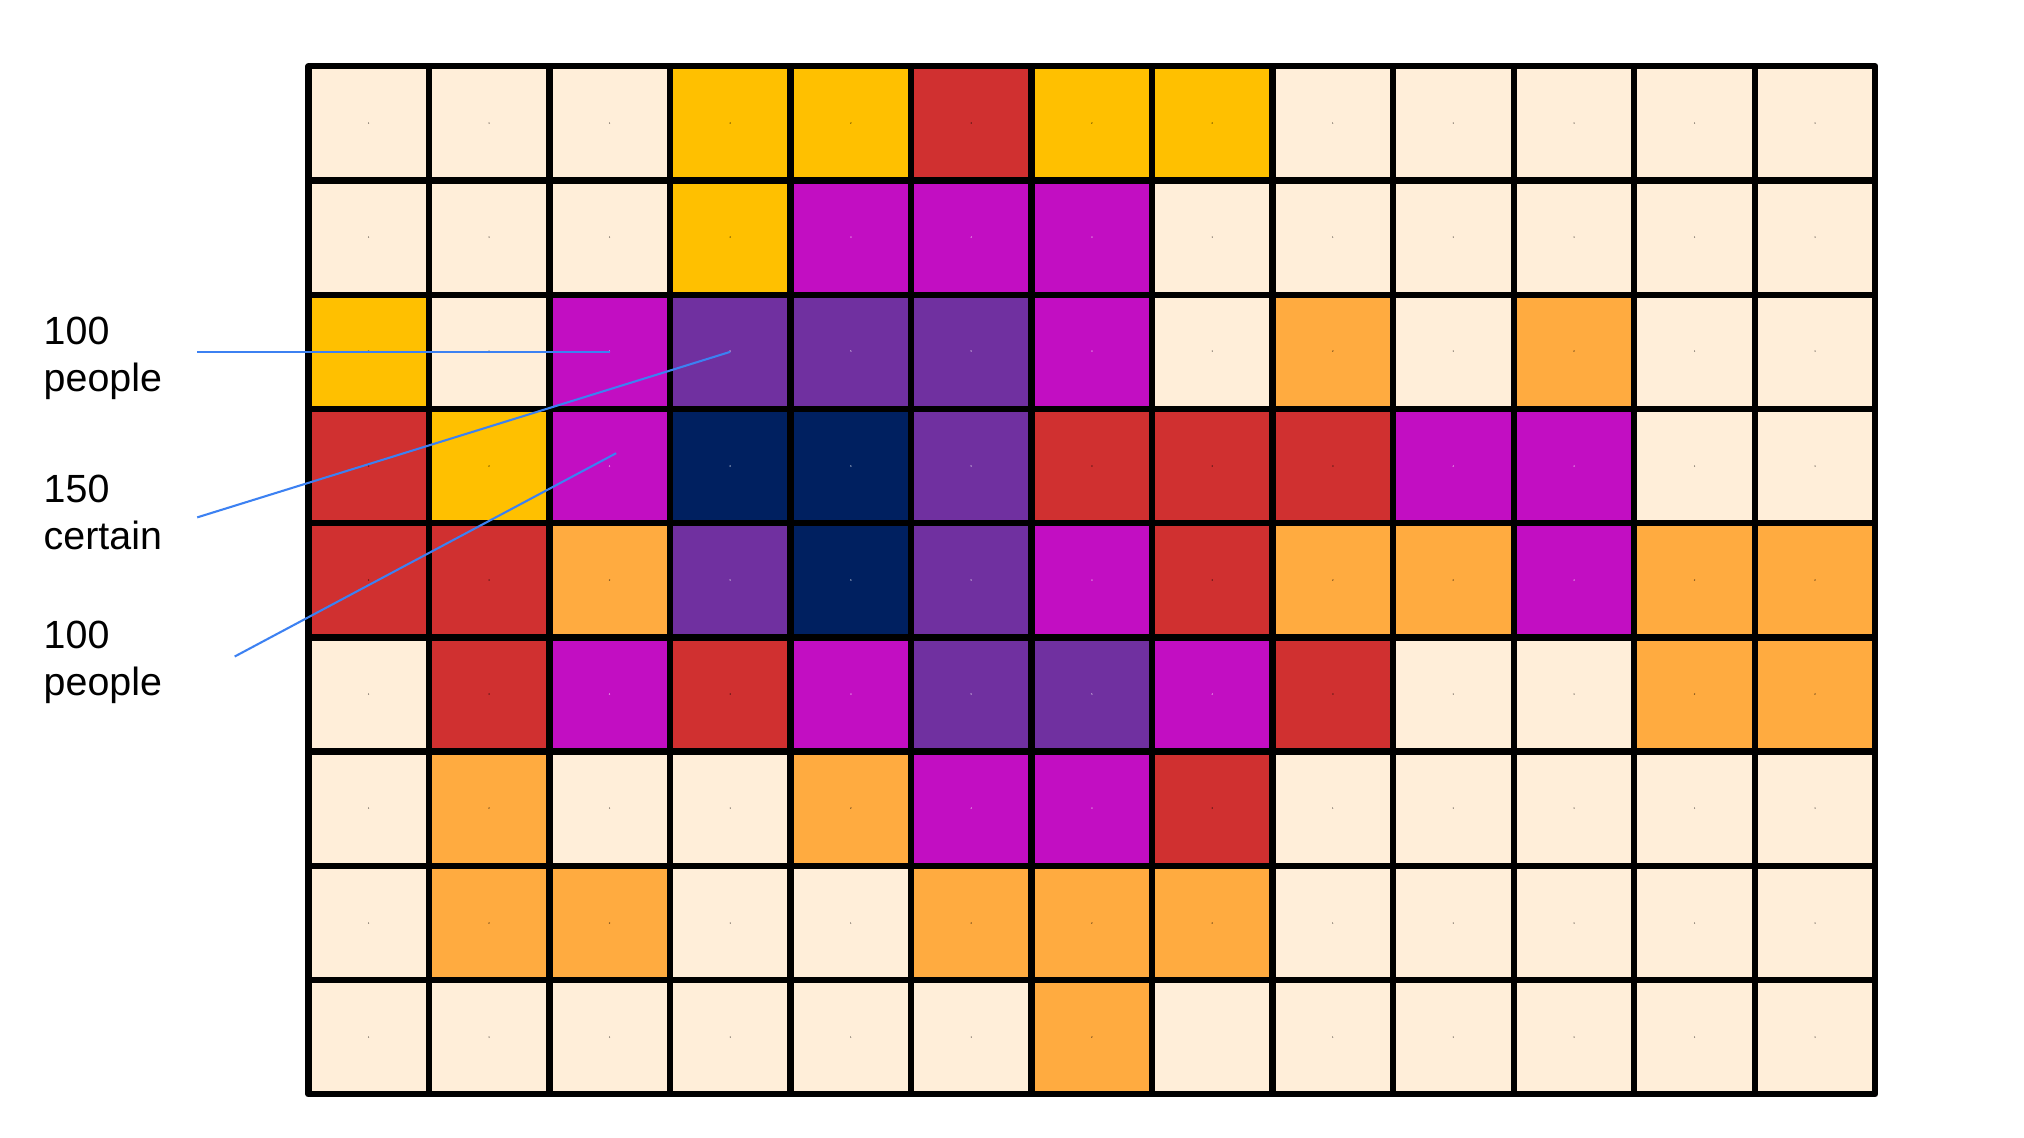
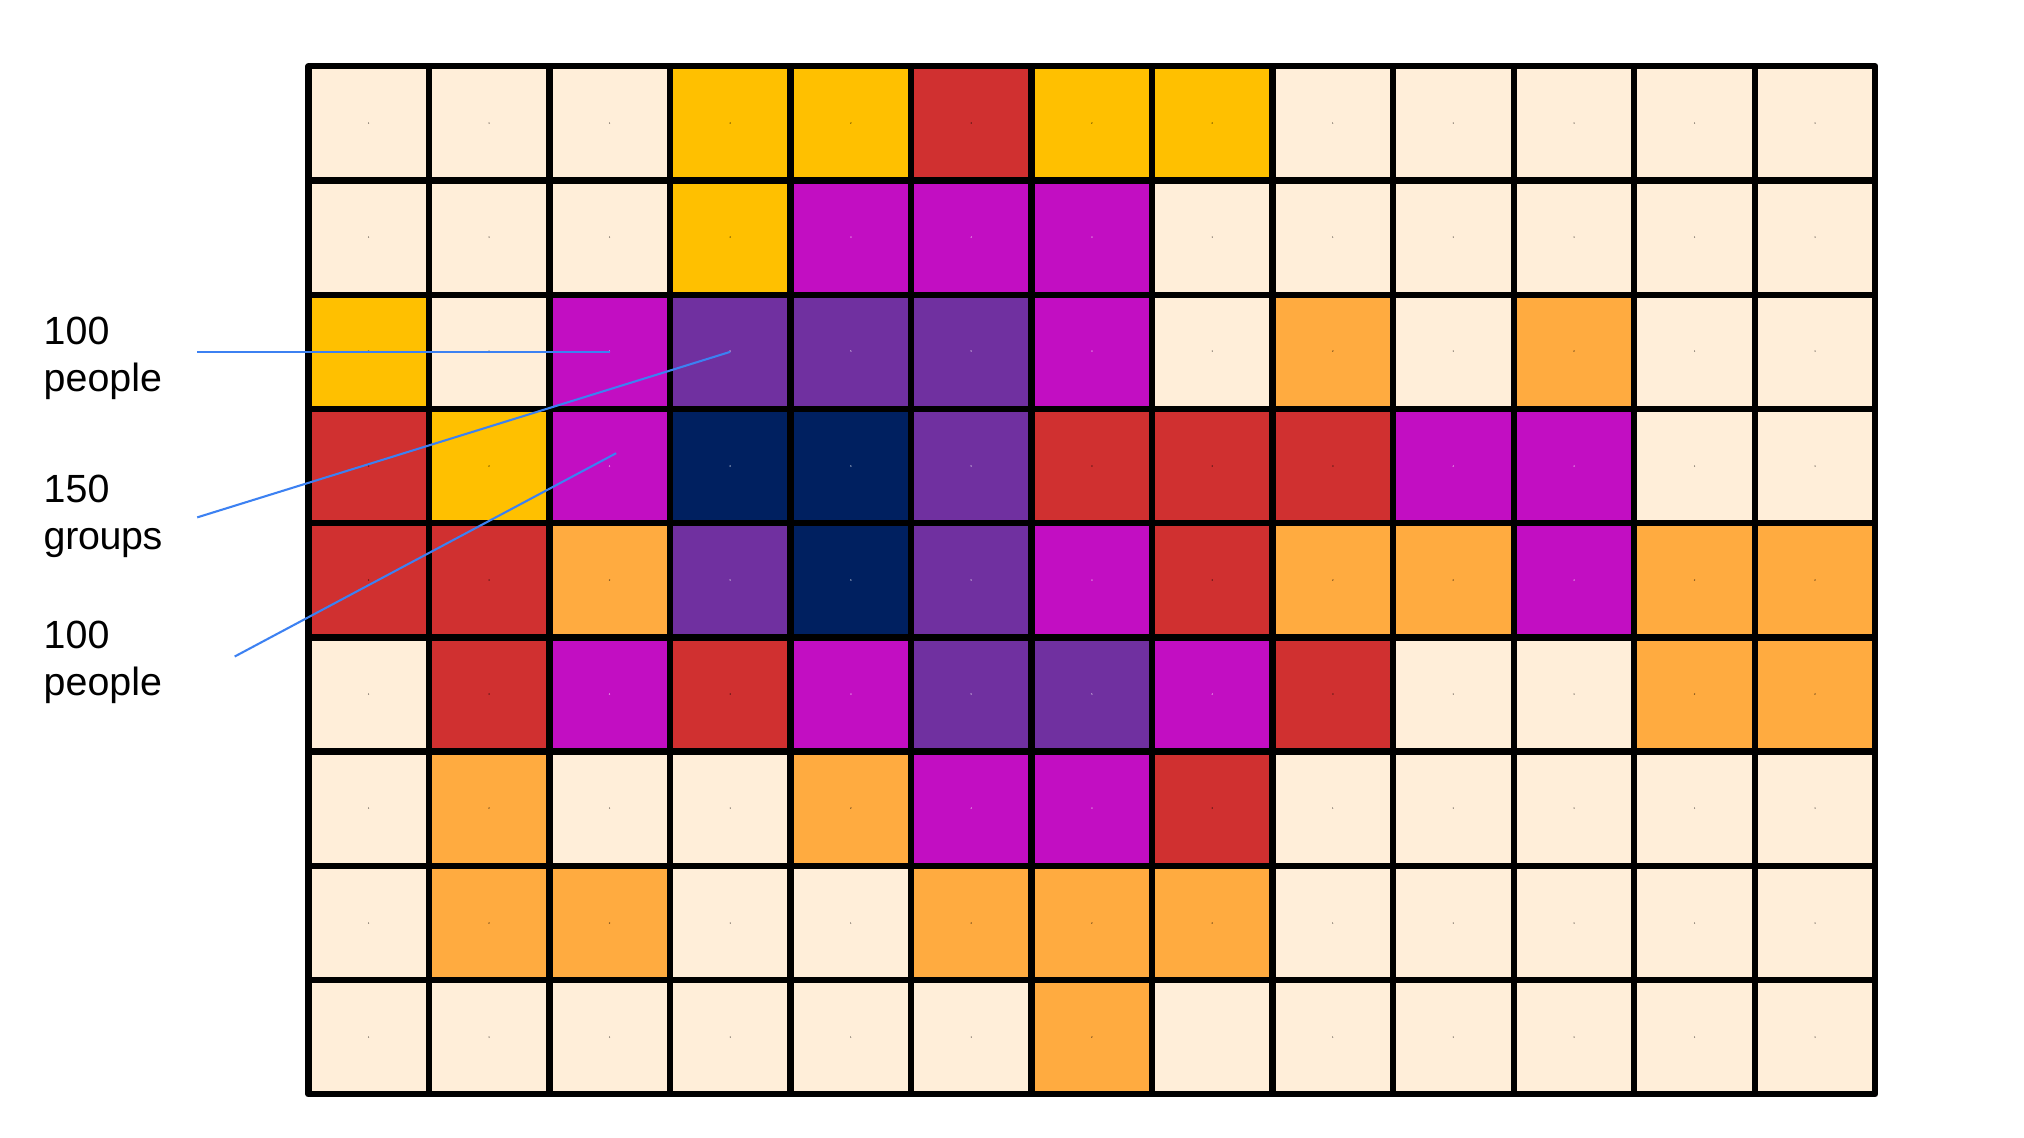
certain: certain -> groups
